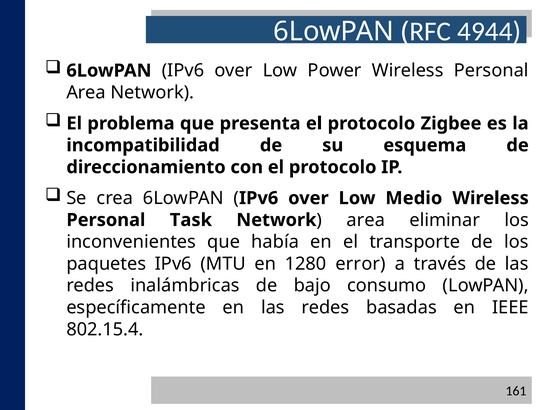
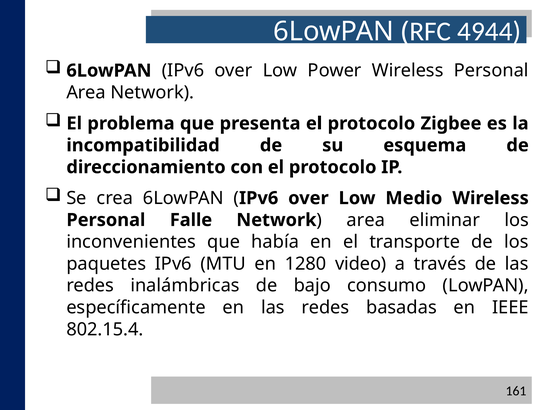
Task: Task -> Falle
error: error -> video
